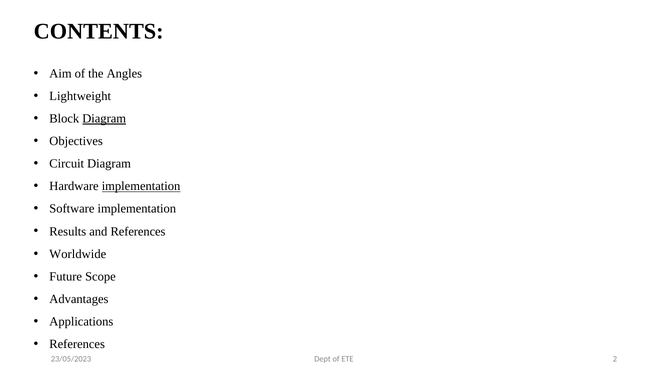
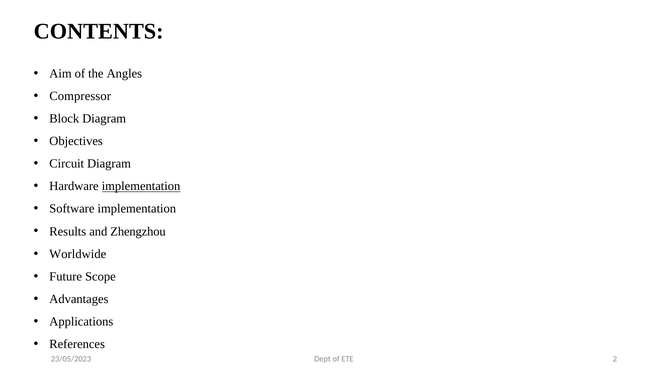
Lightweight: Lightweight -> Compressor
Diagram at (104, 119) underline: present -> none
and References: References -> Zhengzhou
